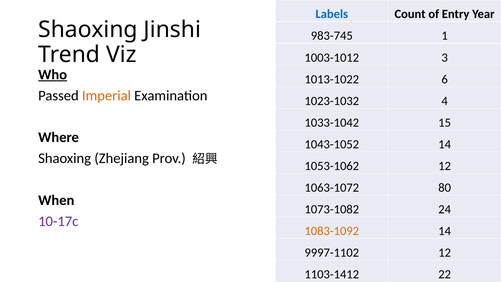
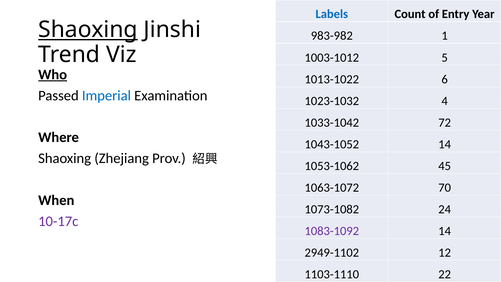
Shaoxing at (88, 30) underline: none -> present
983-745: 983-745 -> 983-982
3: 3 -> 5
Imperial colour: orange -> blue
15: 15 -> 72
1053-1062 12: 12 -> 45
80: 80 -> 70
1083-1092 colour: orange -> purple
9997-1102: 9997-1102 -> 2949-1102
1103-1412: 1103-1412 -> 1103-1110
